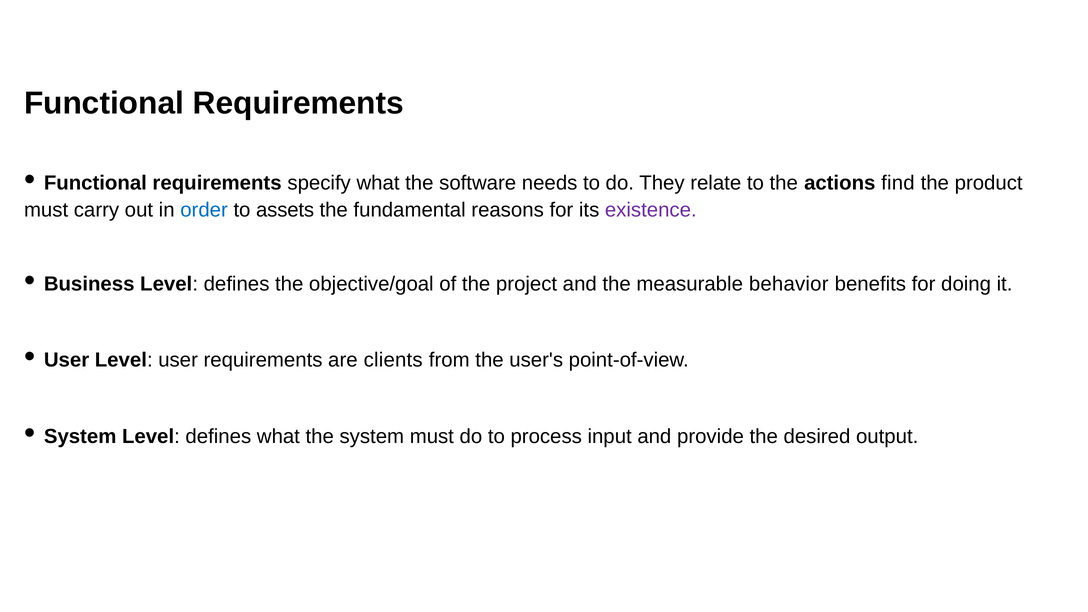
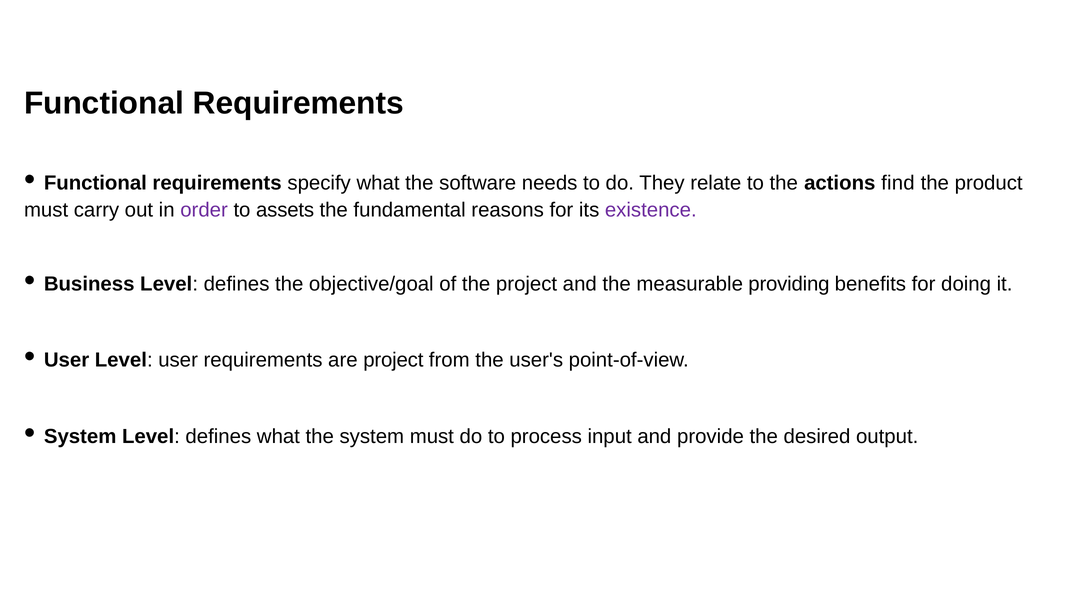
order colour: blue -> purple
behavior: behavior -> providing
are clients: clients -> project
